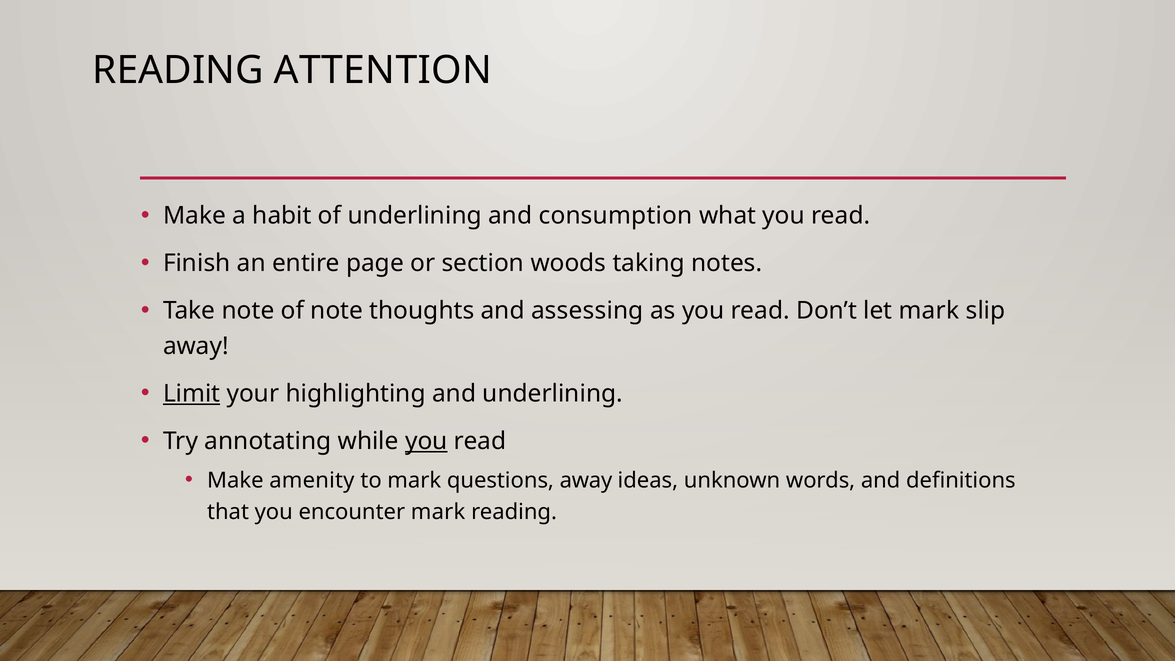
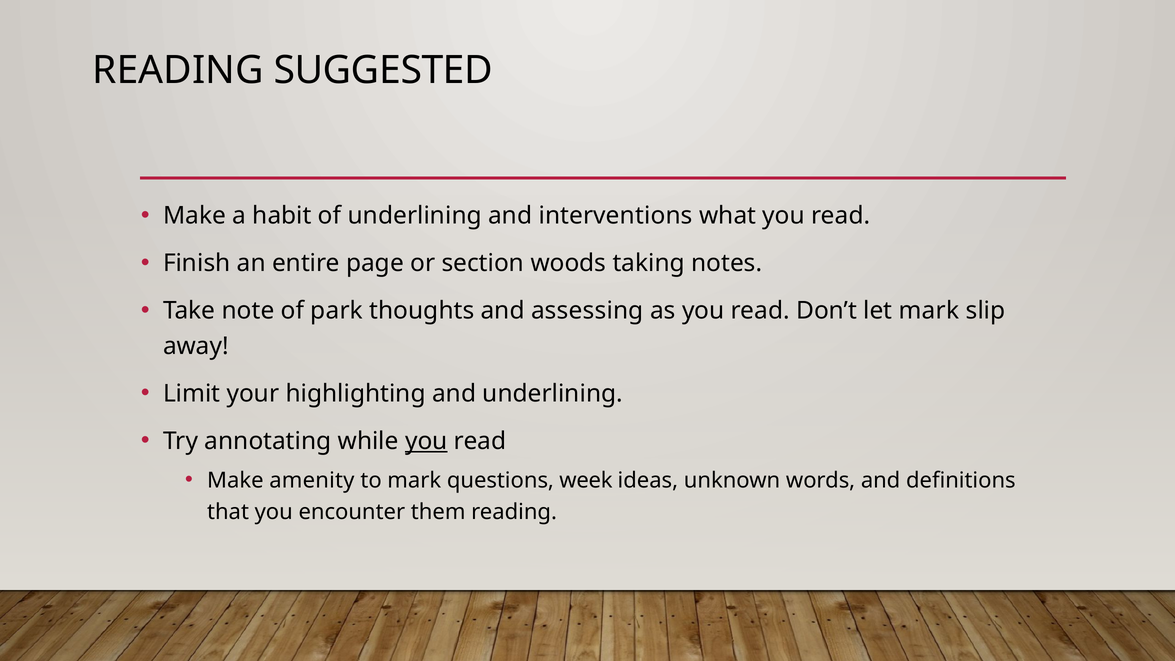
ATTENTION: ATTENTION -> SUGGESTED
consumption: consumption -> interventions
of note: note -> park
Limit underline: present -> none
questions away: away -> week
encounter mark: mark -> them
